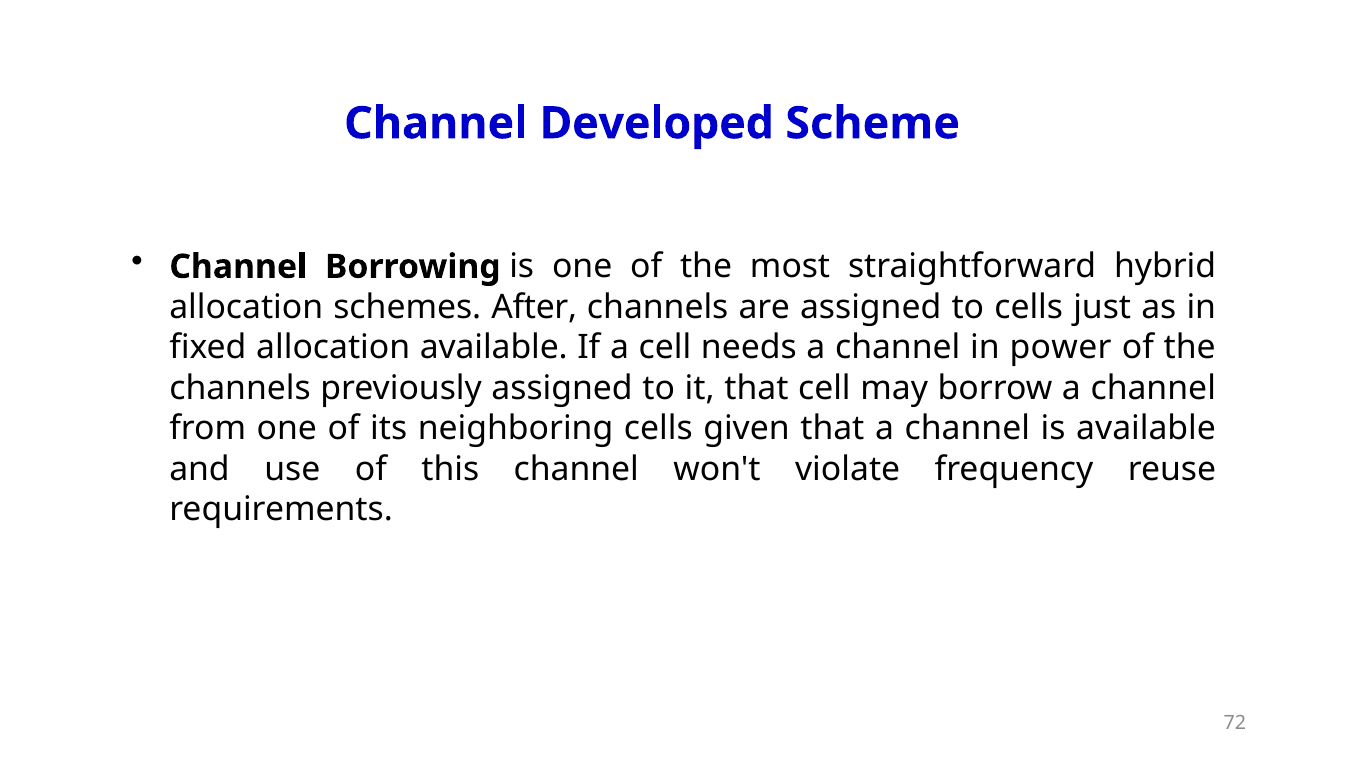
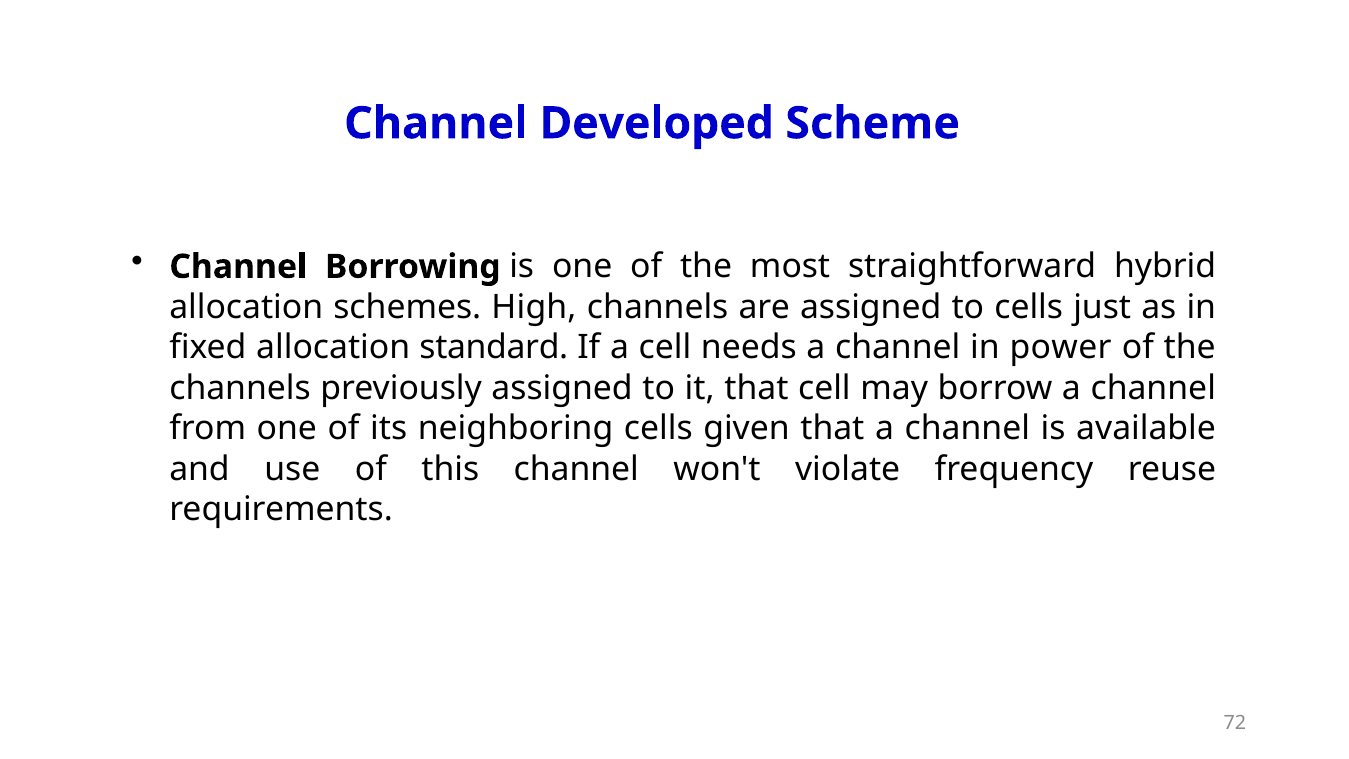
After: After -> High
allocation available: available -> standard
